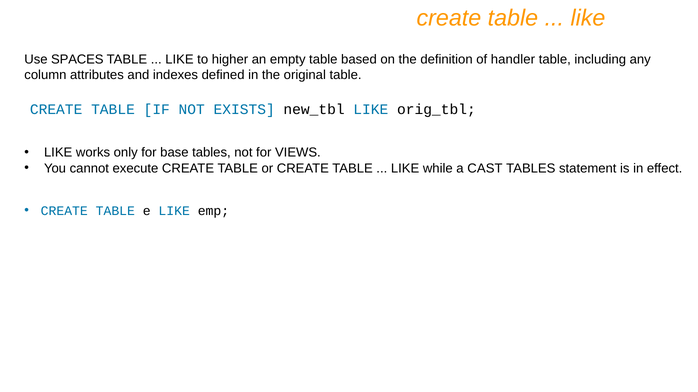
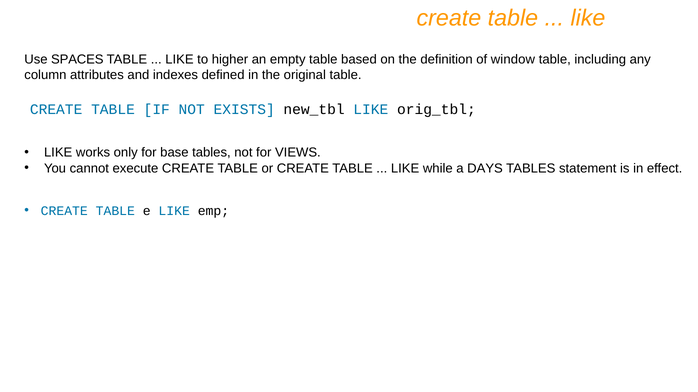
handler: handler -> window
CAST: CAST -> DAYS
